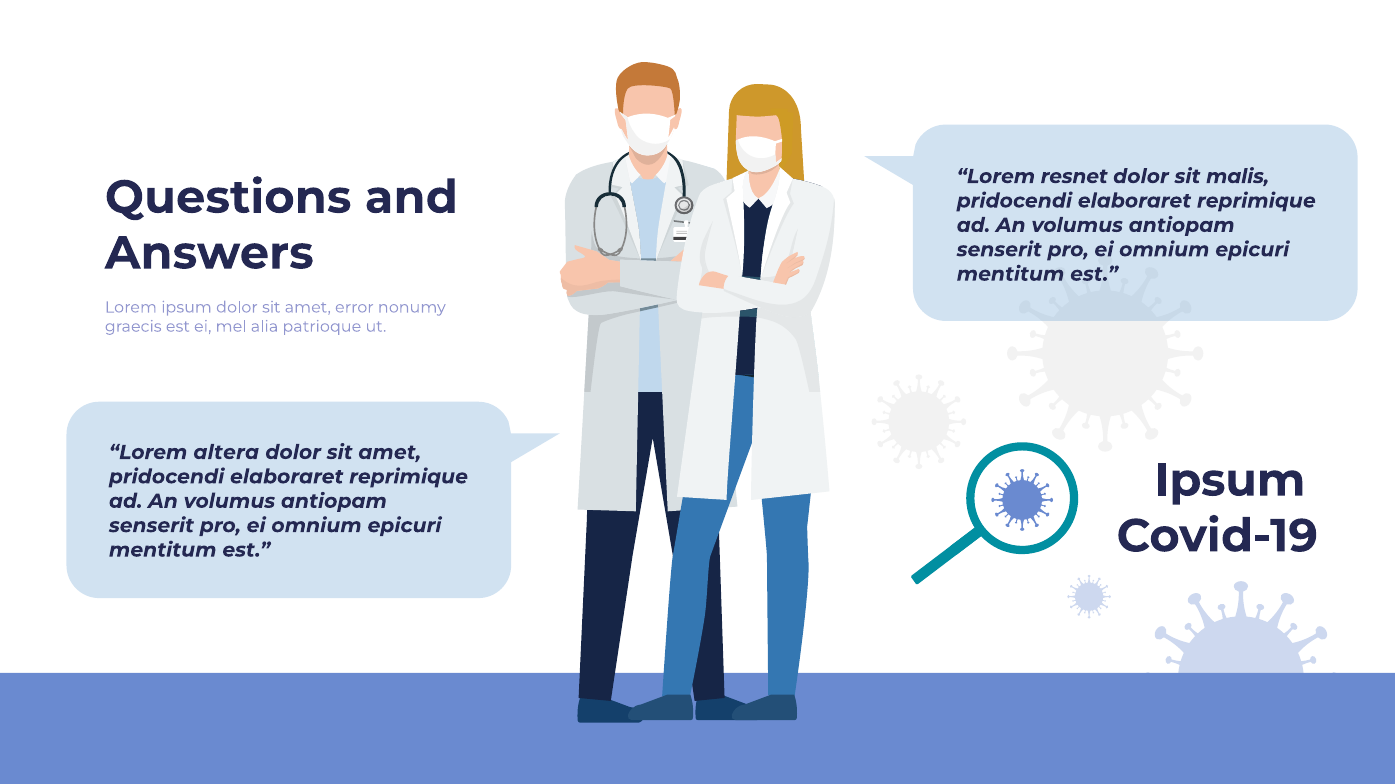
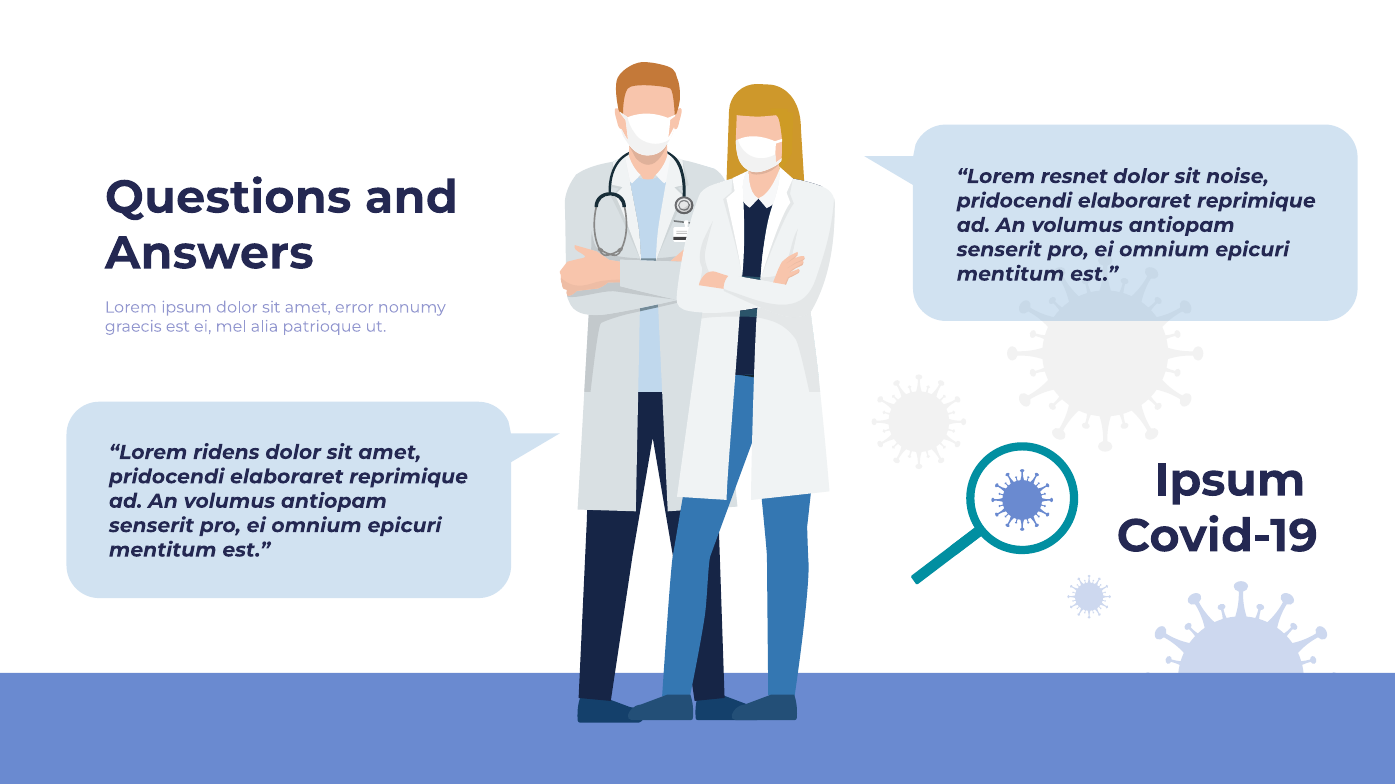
malis: malis -> noise
altera: altera -> ridens
